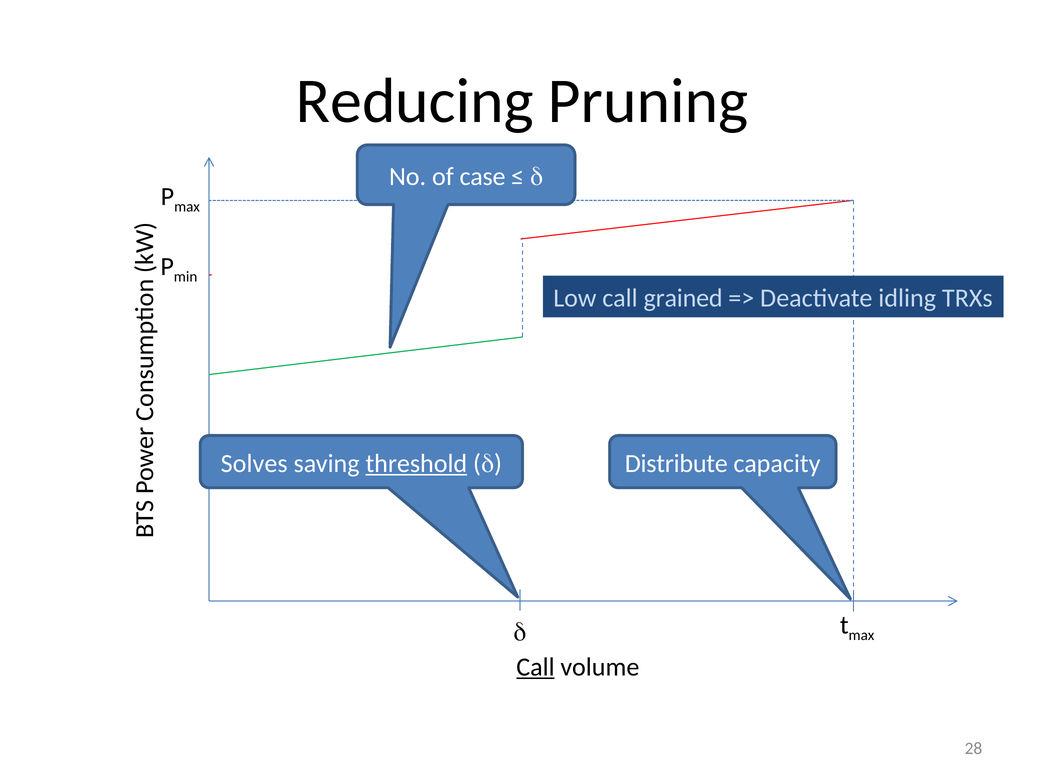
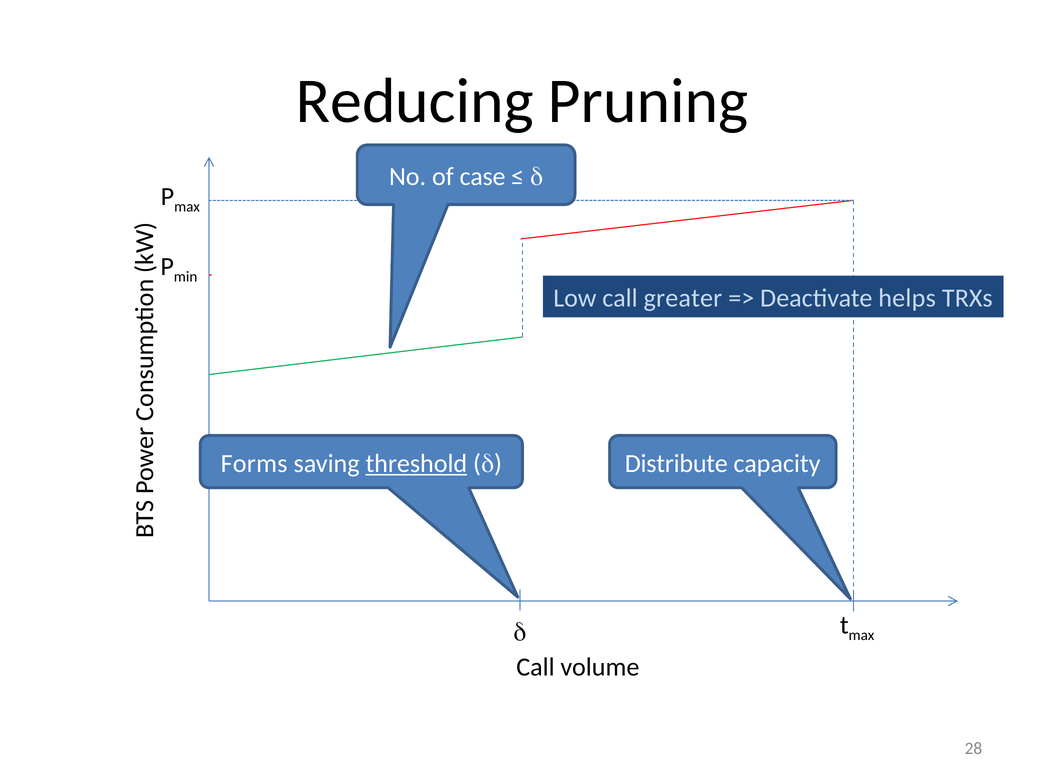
grained: grained -> greater
idling: idling -> helps
Solves: Solves -> Forms
Call at (535, 667) underline: present -> none
